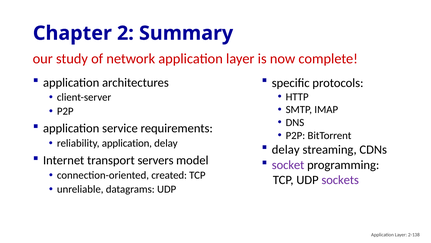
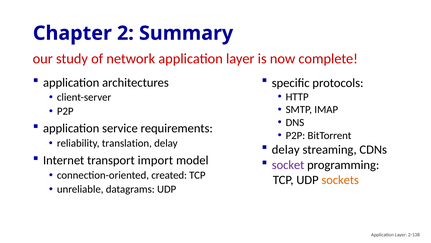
reliability application: application -> translation
servers: servers -> import
sockets colour: purple -> orange
